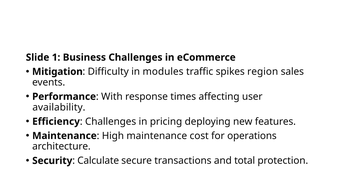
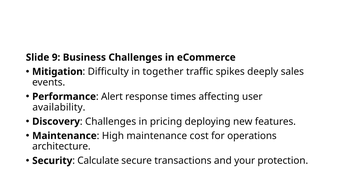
1: 1 -> 9
modules: modules -> together
region: region -> deeply
With: With -> Alert
Efficiency: Efficiency -> Discovery
total: total -> your
